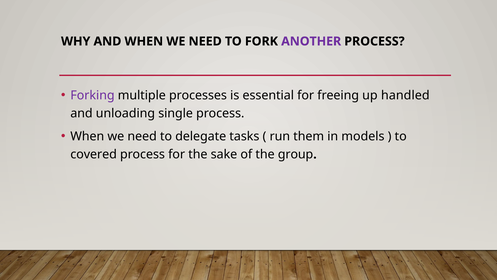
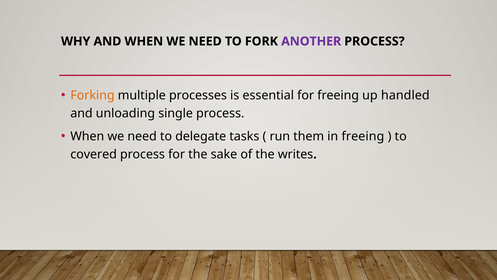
Forking colour: purple -> orange
in models: models -> freeing
group: group -> writes
